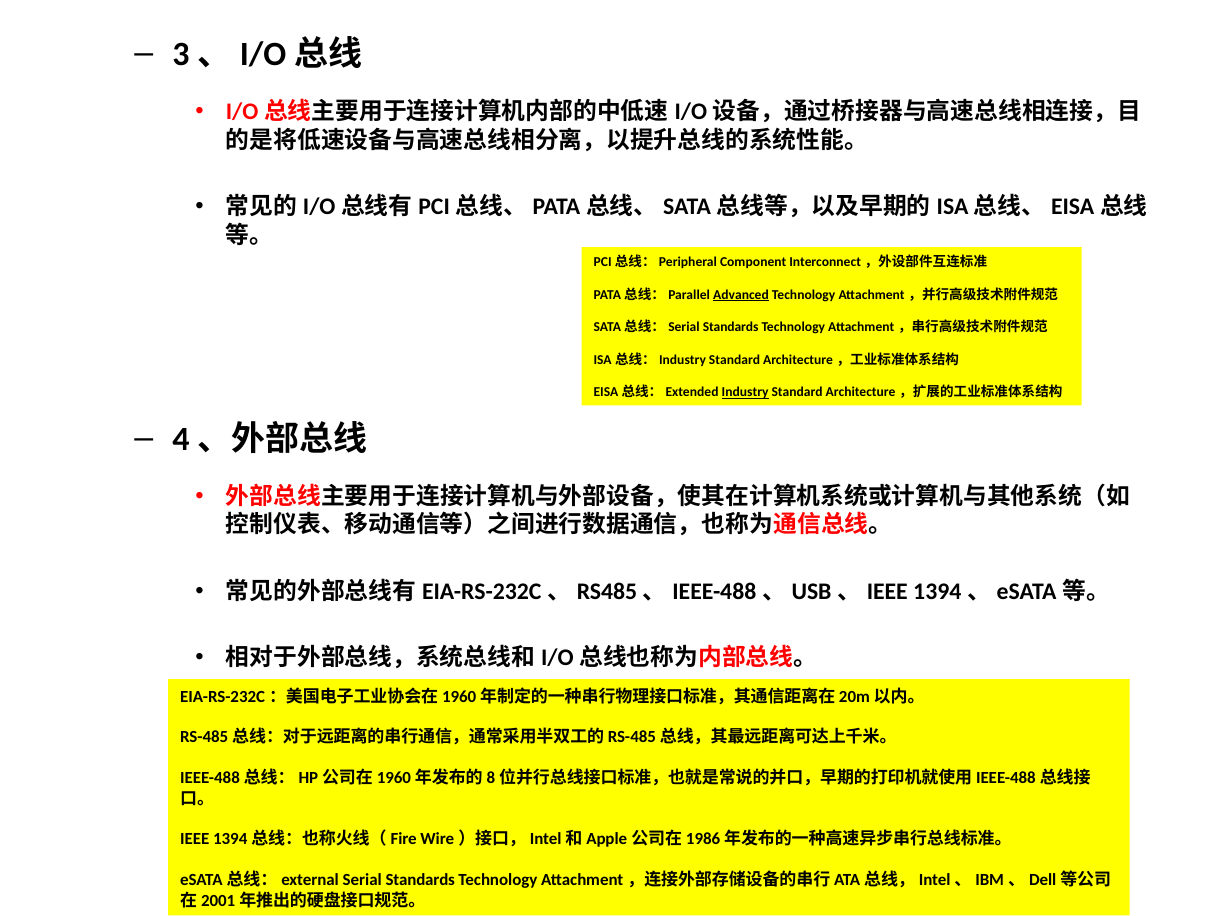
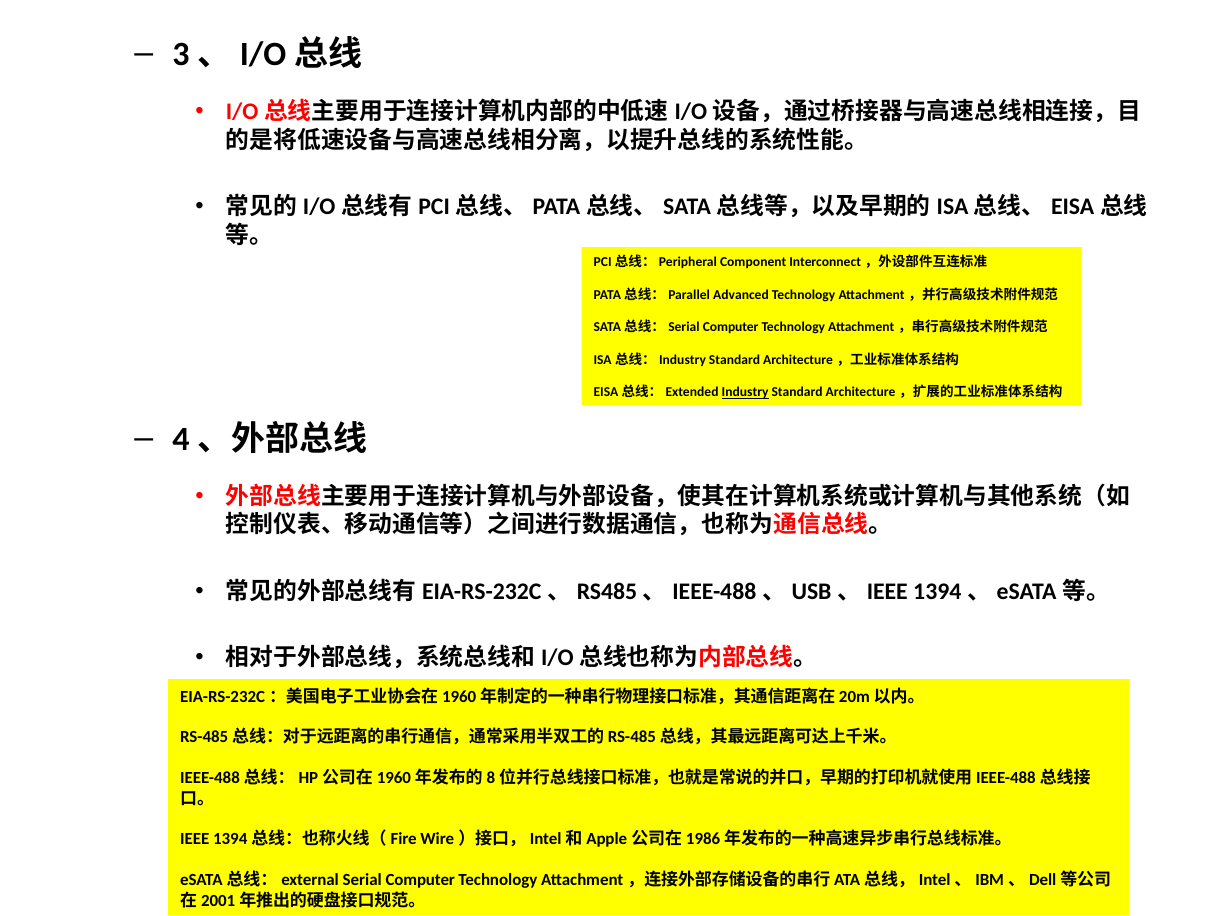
Advanced underline: present -> none
Standards at (731, 327): Standards -> Computer
Serial Standards: Standards -> Computer
